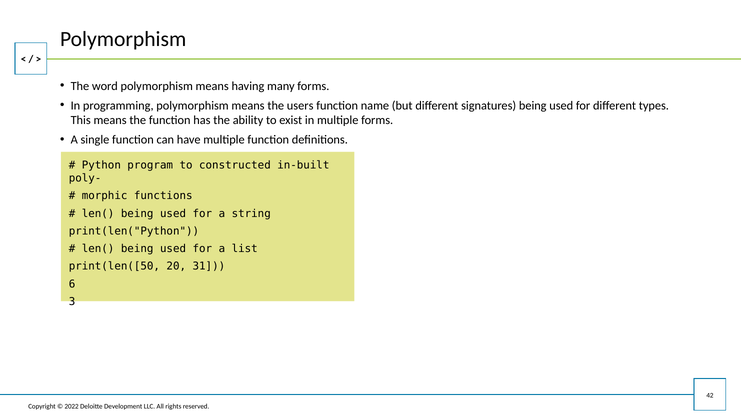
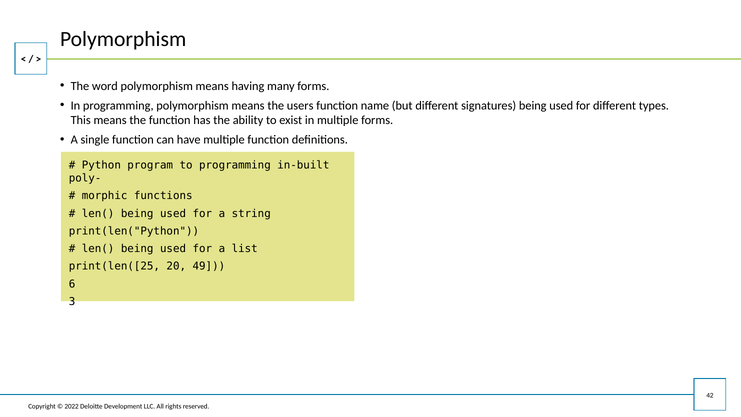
to constructed: constructed -> programming
print(len([50: print(len([50 -> print(len([25
31: 31 -> 49
